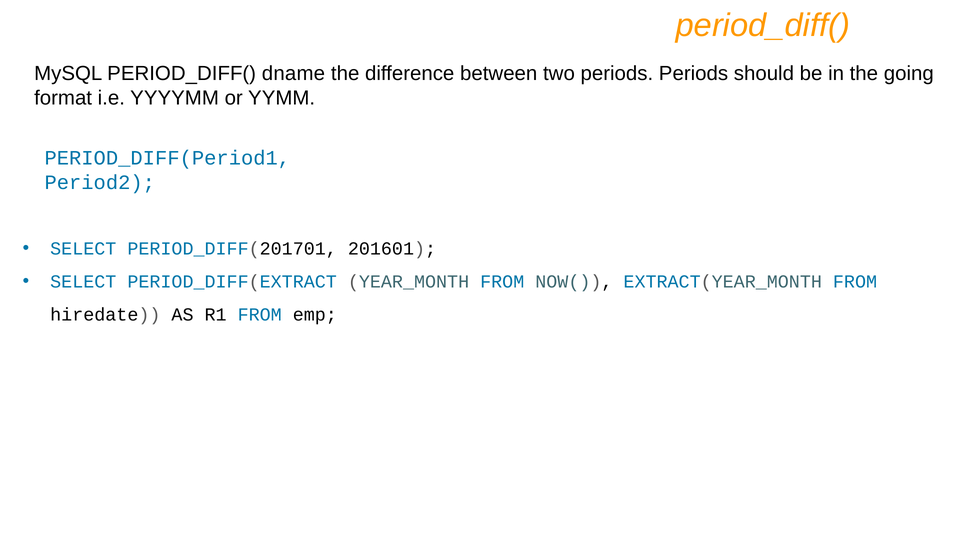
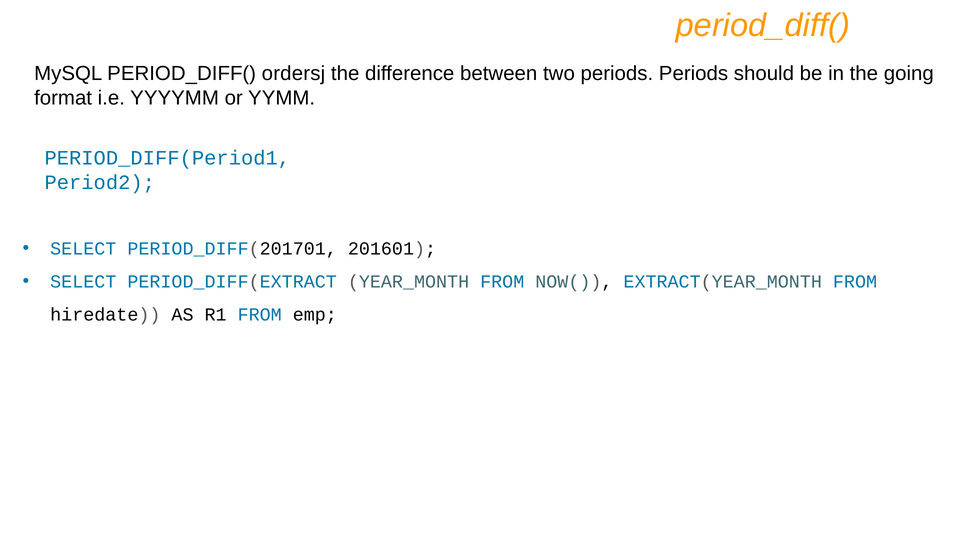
dname: dname -> ordersj
